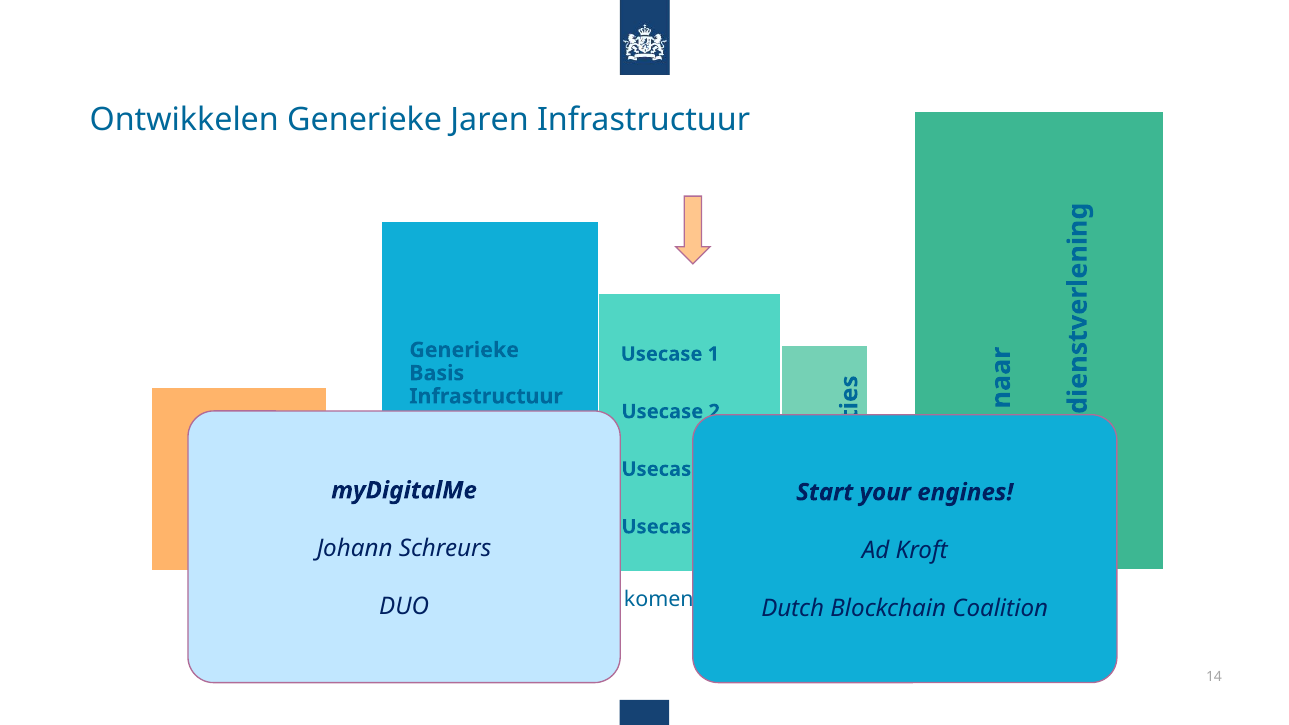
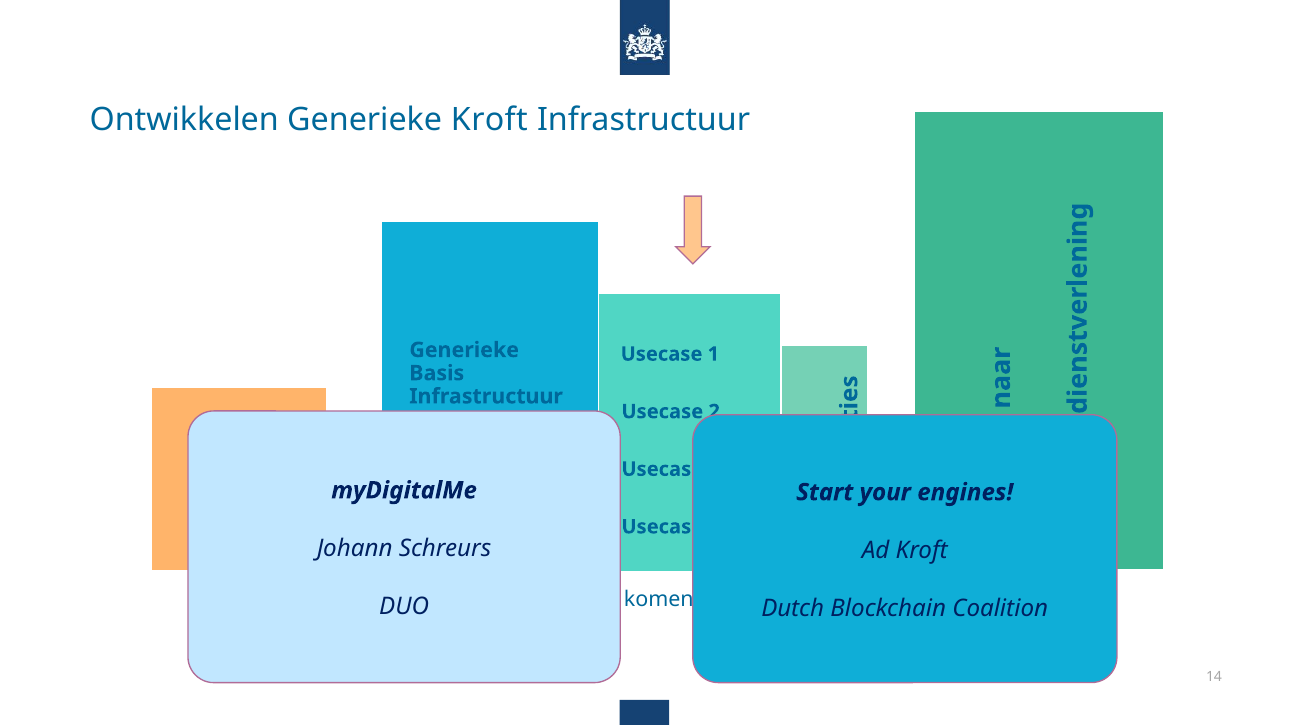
Generieke Jaren: Jaren -> Kroft
